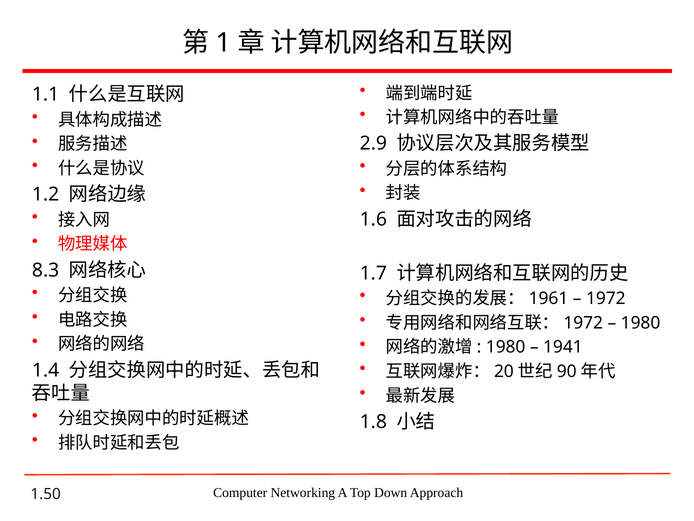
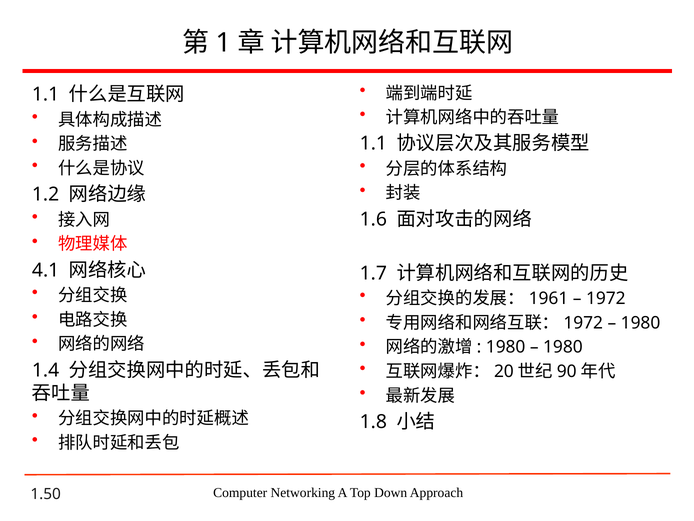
2.9 at (373, 143): 2.9 -> 1.1
8.3: 8.3 -> 4.1
1941 at (563, 347): 1941 -> 1980
